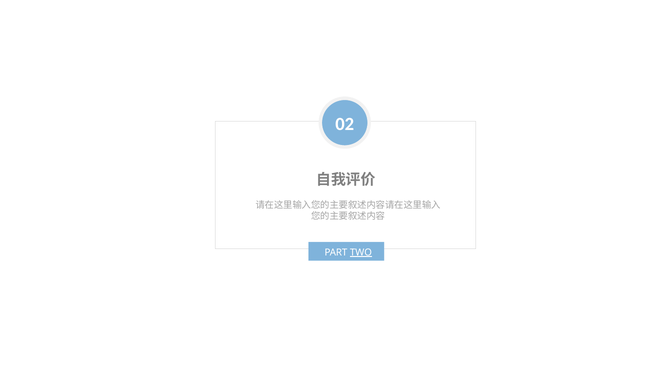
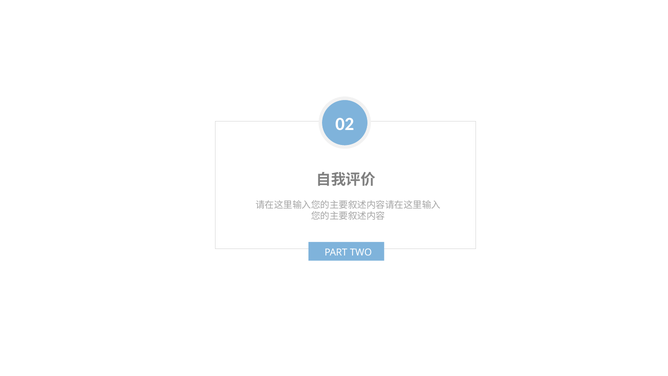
TWO underline: present -> none
